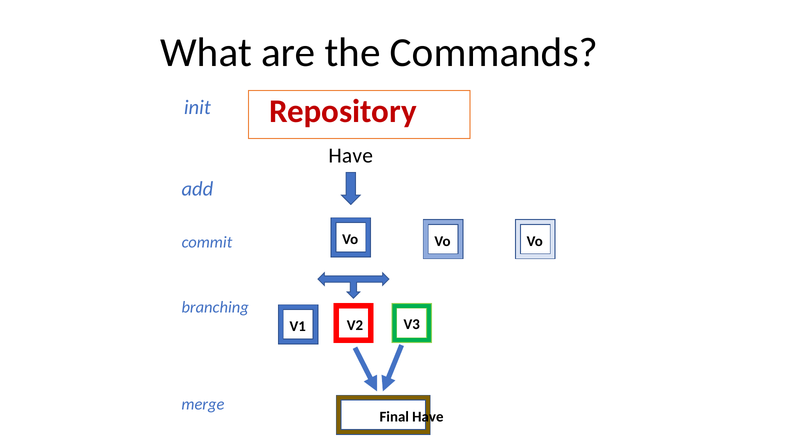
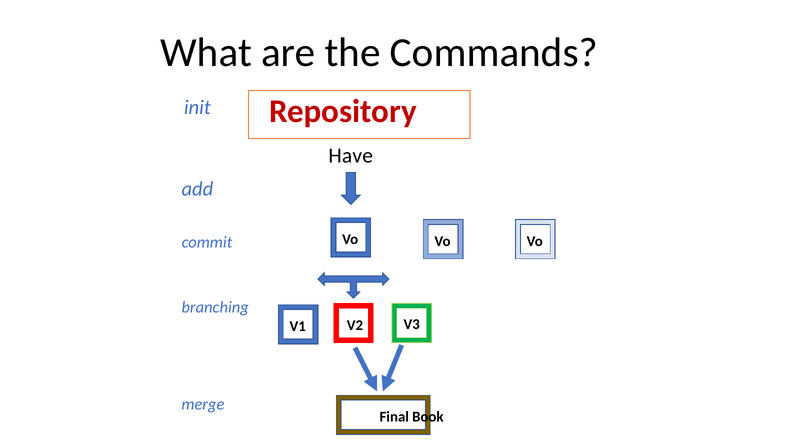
Final Have: Have -> Book
